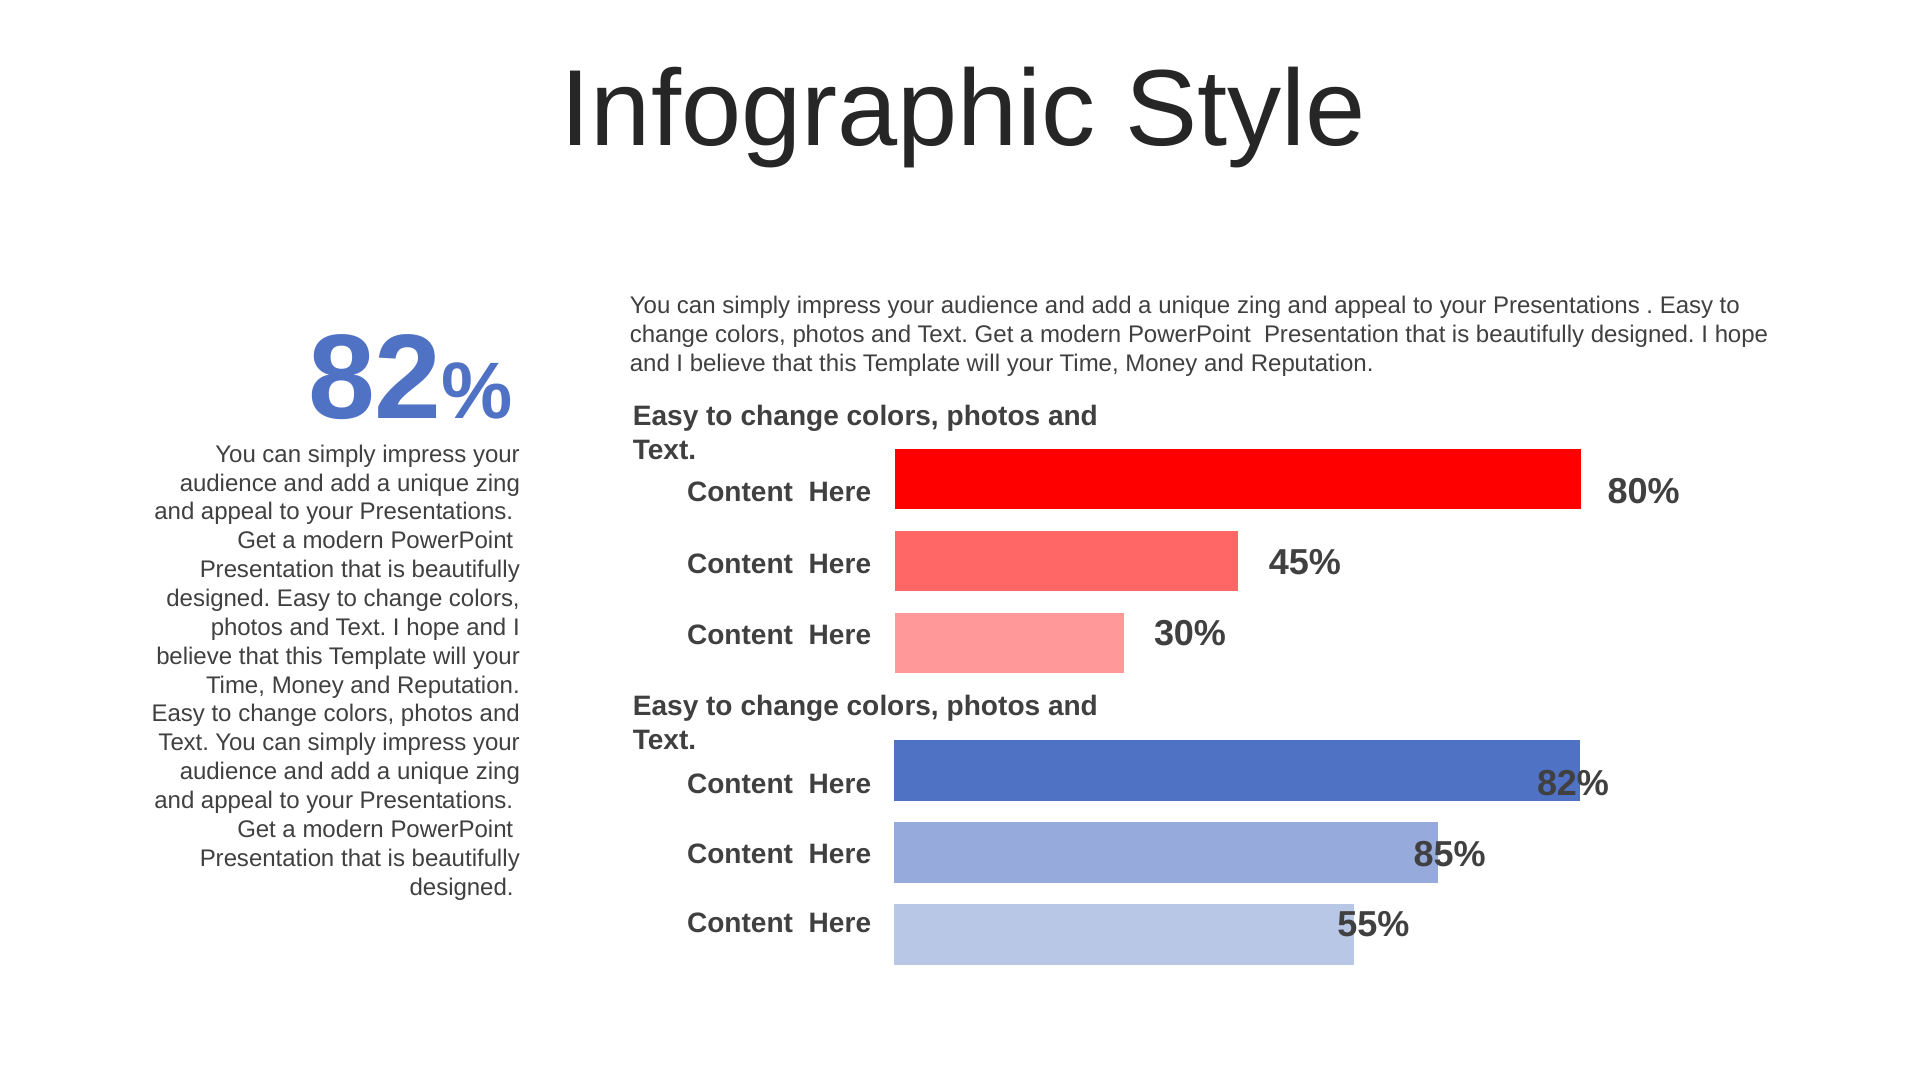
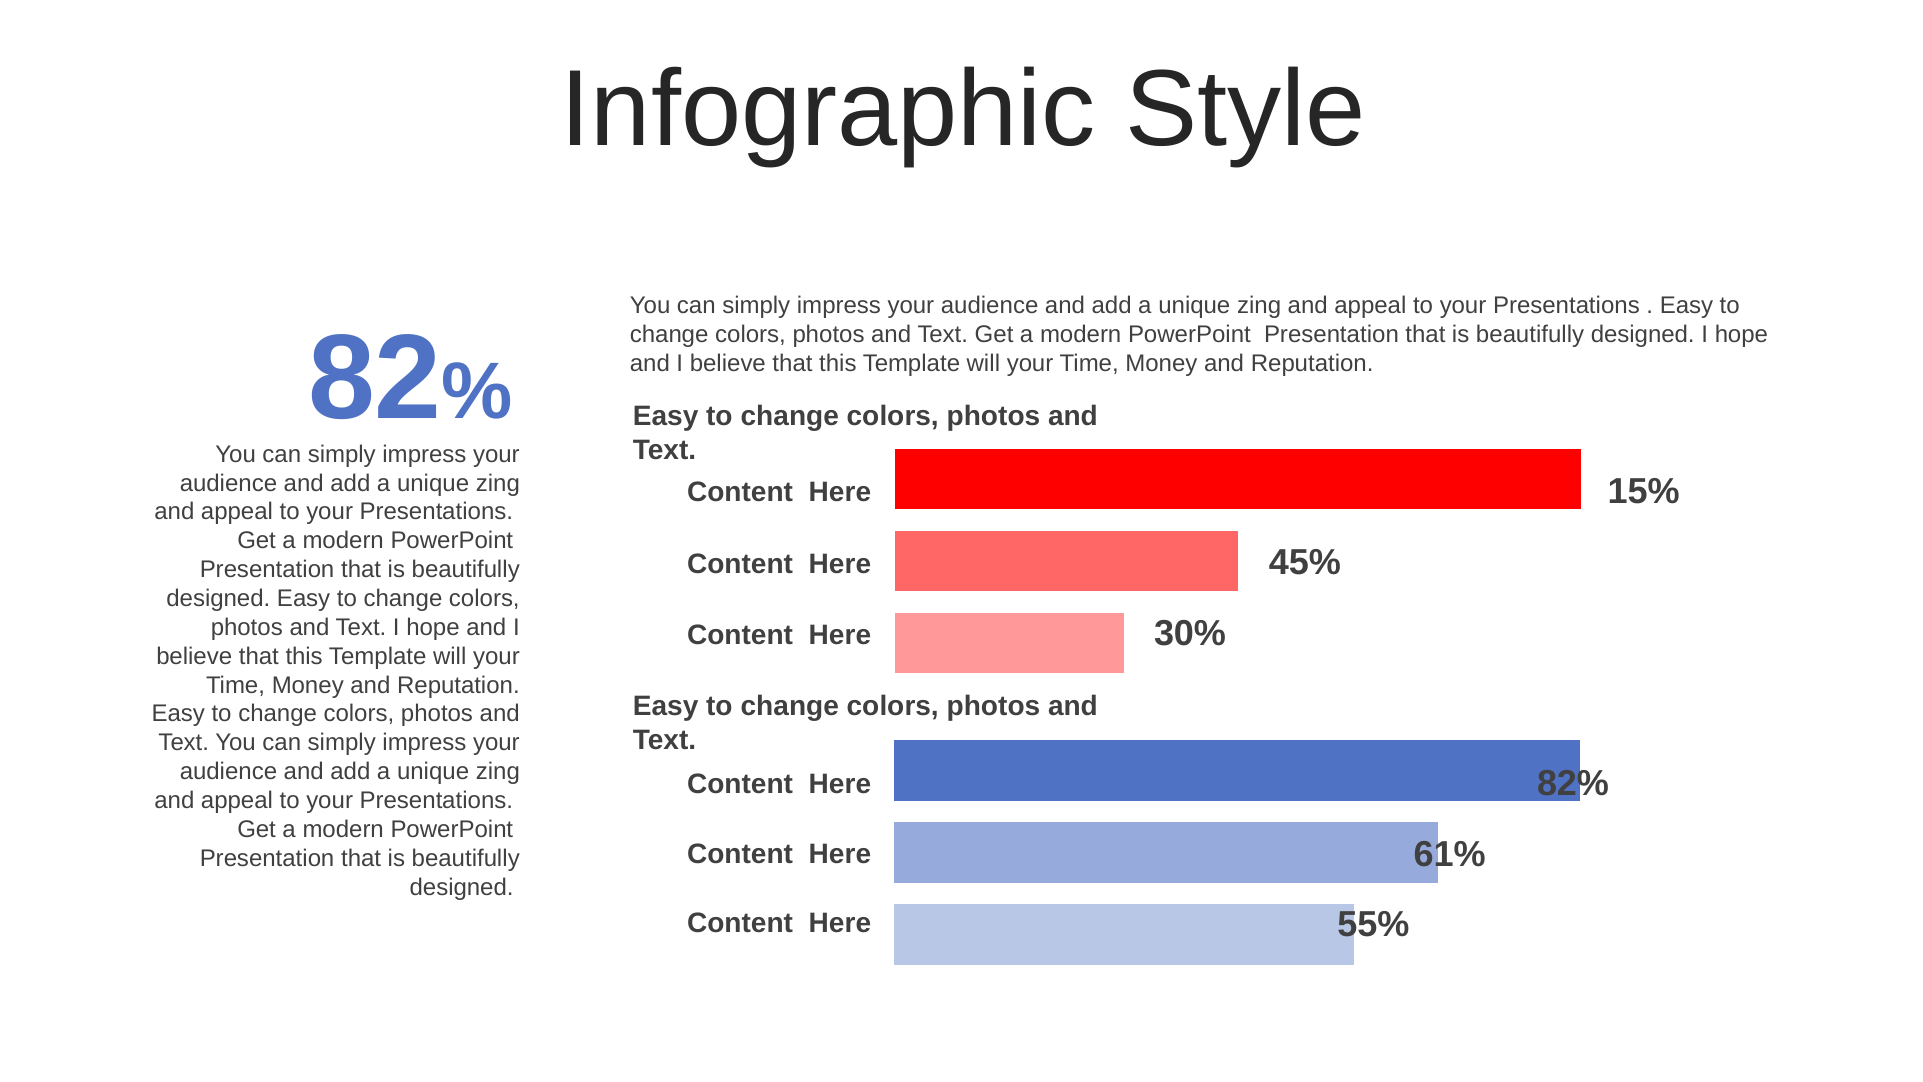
80%: 80% -> 15%
85%: 85% -> 61%
